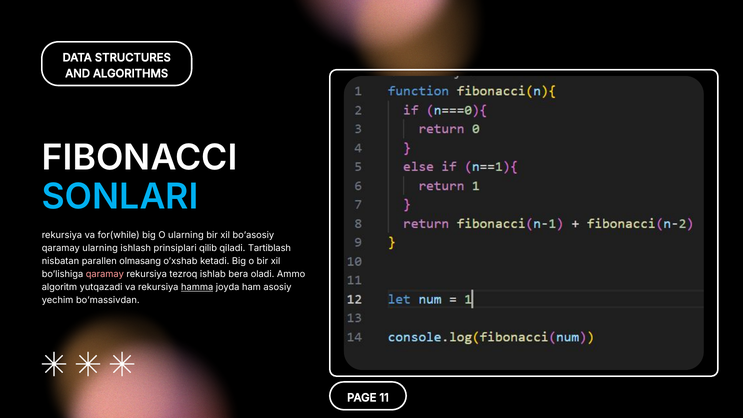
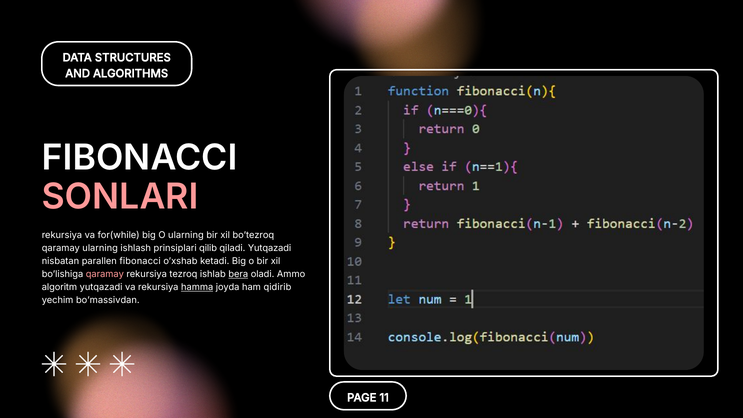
SONLARI colour: light blue -> pink
bo’asosiy: bo’asosiy -> bo’tezroq
qiladi Tartiblash: Tartiblash -> Yutqazadi
parallen olmasang: olmasang -> fibonacci
bera underline: none -> present
asosiy: asosiy -> qidirib
